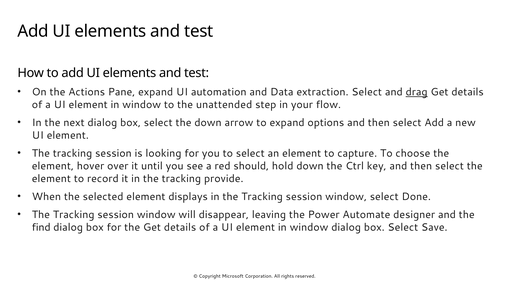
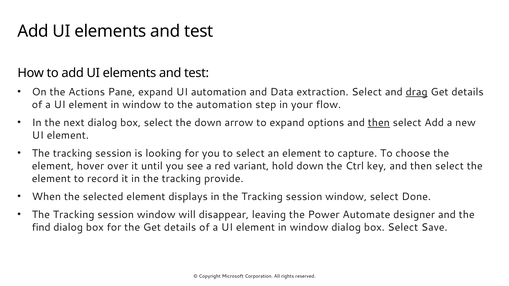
the unattended: unattended -> automation
then at (379, 123) underline: none -> present
should: should -> variant
